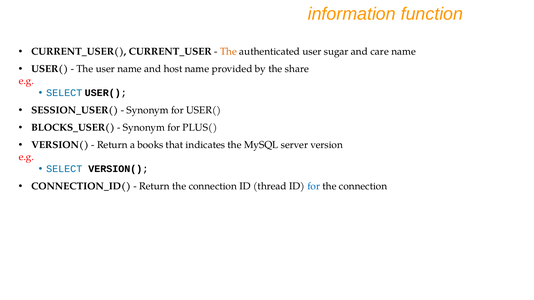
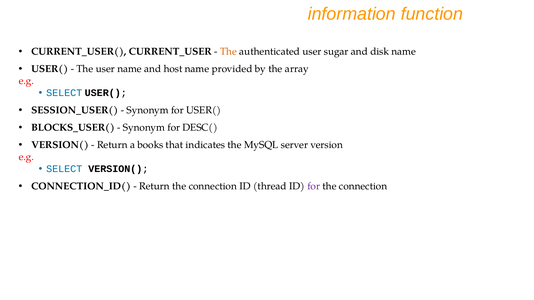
care: care -> disk
share: share -> array
PLUS(: PLUS( -> DESC(
for at (314, 186) colour: blue -> purple
